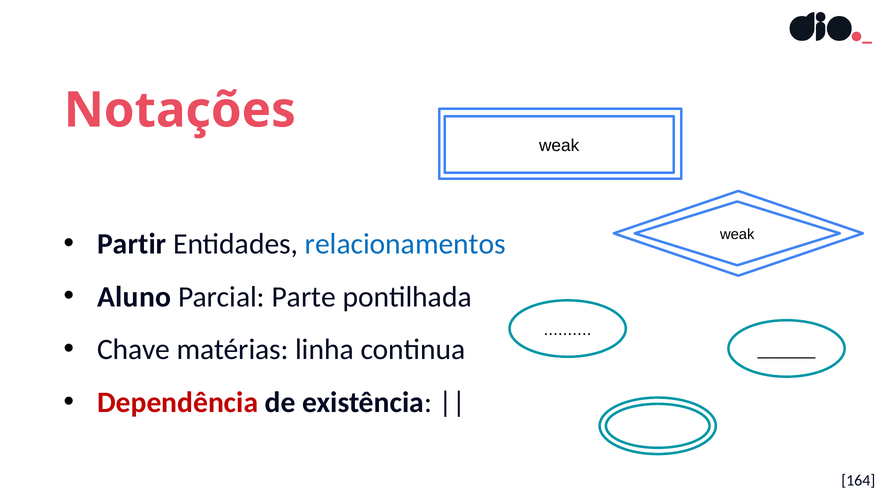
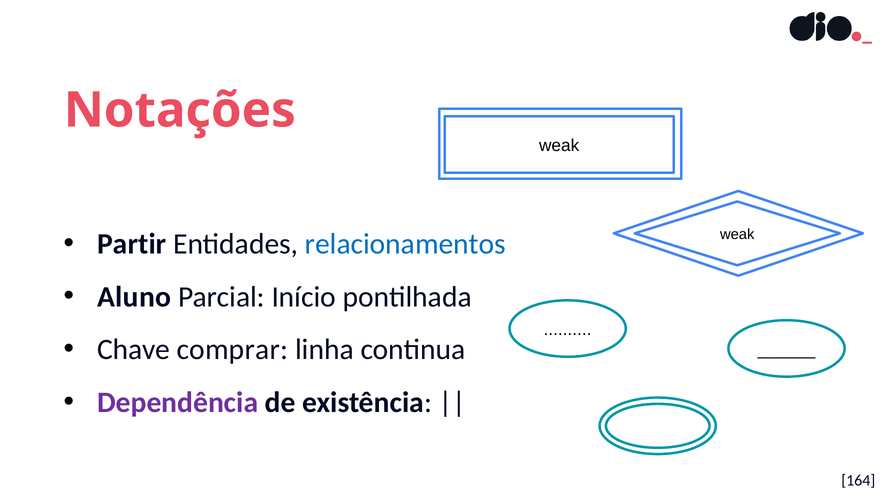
Parte: Parte -> Início
matérias: matérias -> comprar
Dependência colour: red -> purple
